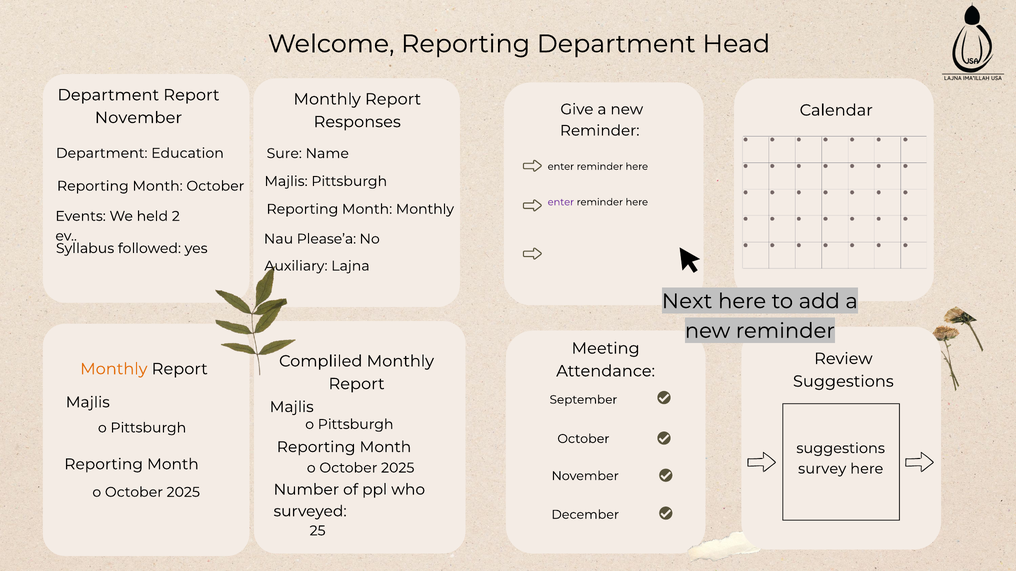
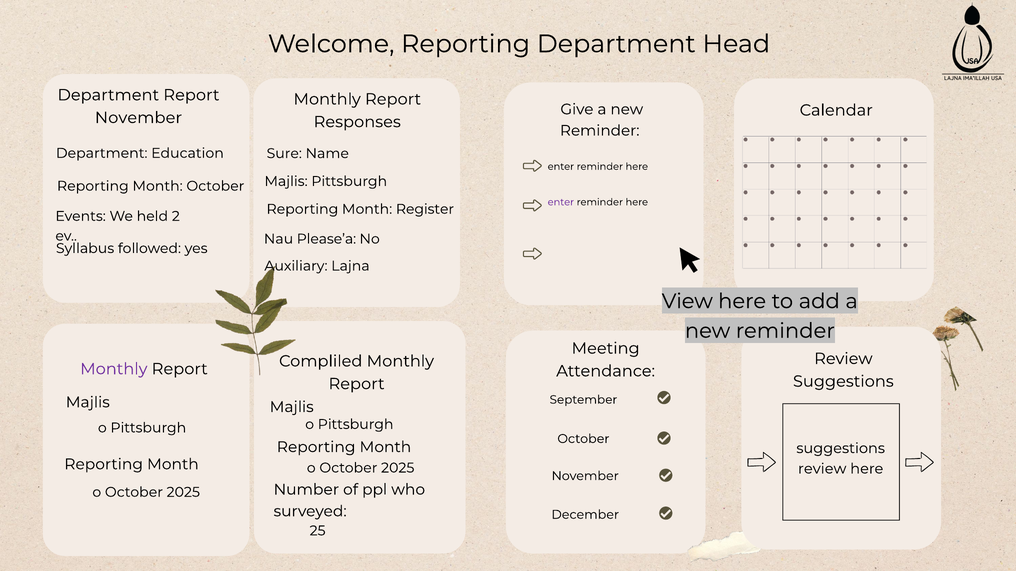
Month Monthly: Monthly -> Register
Next: Next -> View
Monthly at (114, 369) colour: orange -> purple
survey at (822, 469): survey -> review
